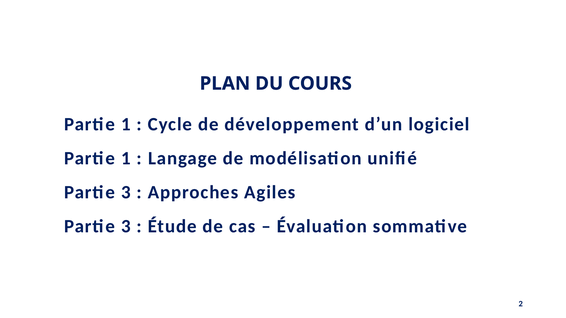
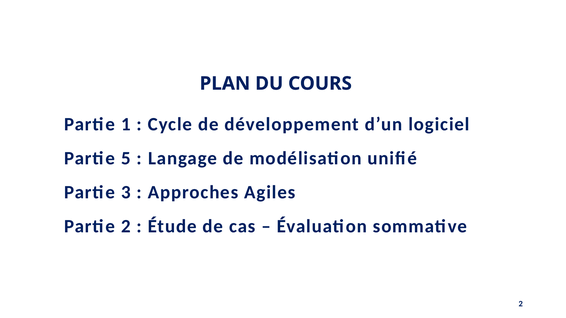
1 at (126, 159): 1 -> 5
3 at (126, 226): 3 -> 2
